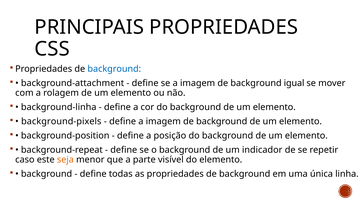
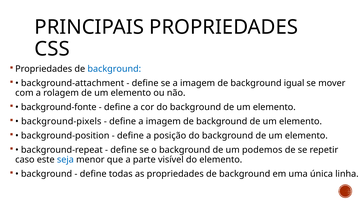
background-linha: background-linha -> background-fonte
indicador: indicador -> podemos
seja colour: orange -> blue
